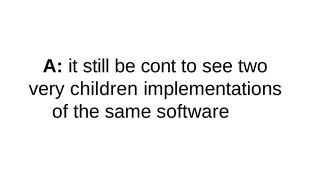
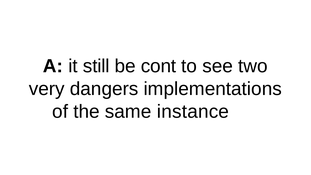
children: children -> dangers
software: software -> instance
